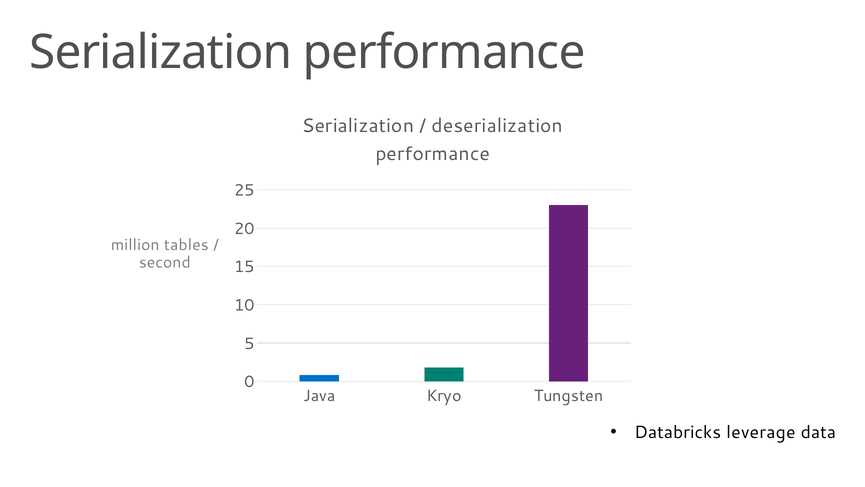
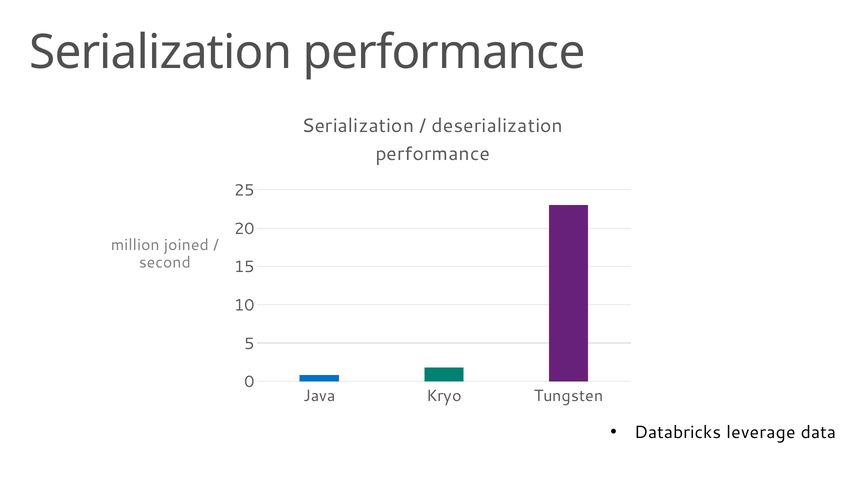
tables: tables -> joined
